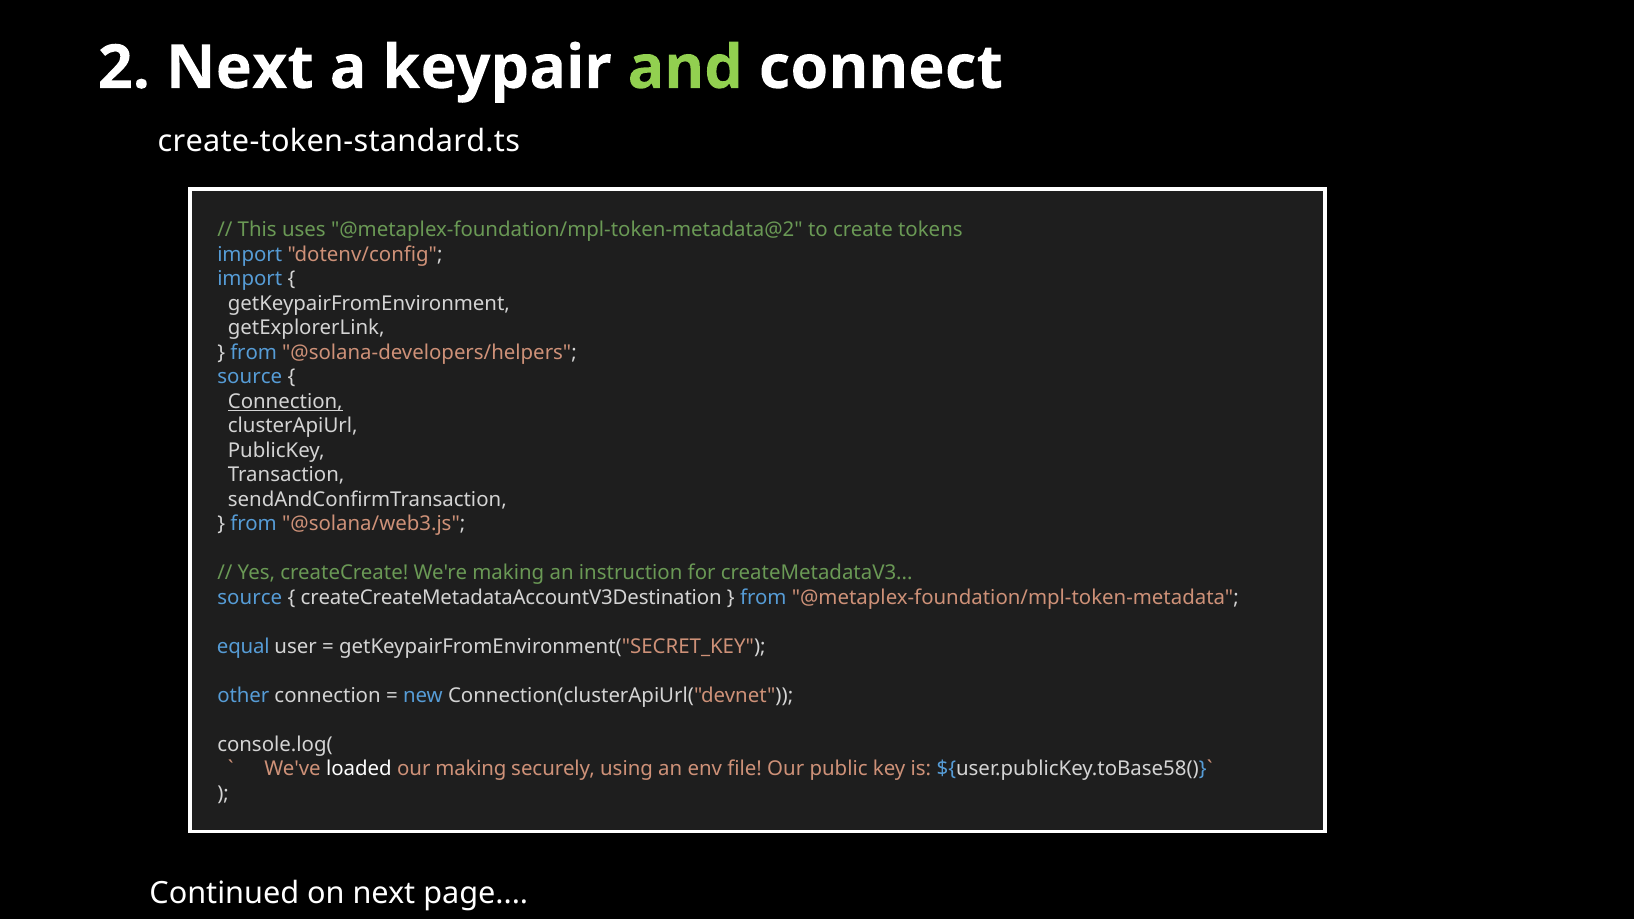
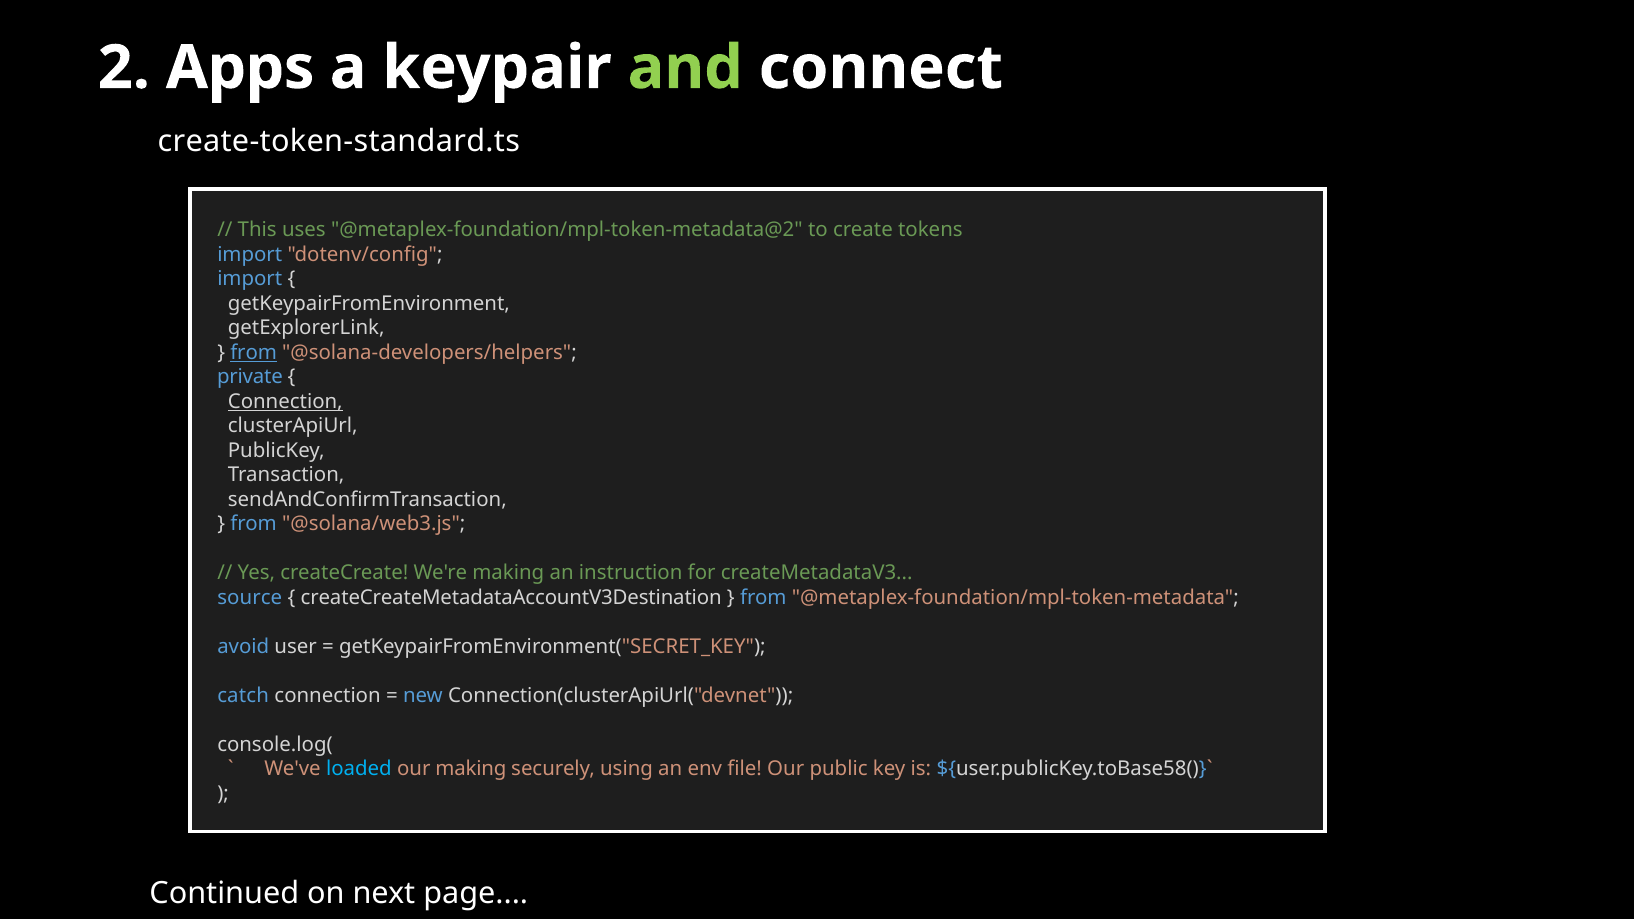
2 Next: Next -> Apps
from at (254, 352) underline: none -> present
source at (250, 377): source -> private
equal: equal -> avoid
other: other -> catch
loaded colour: white -> light blue
